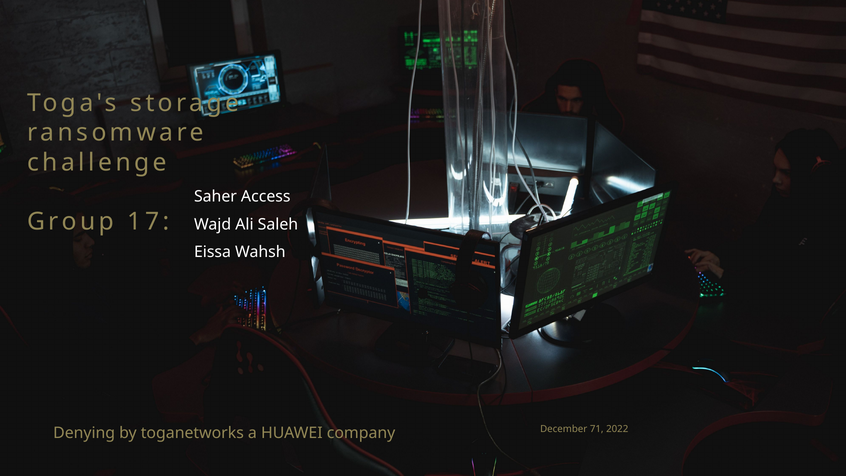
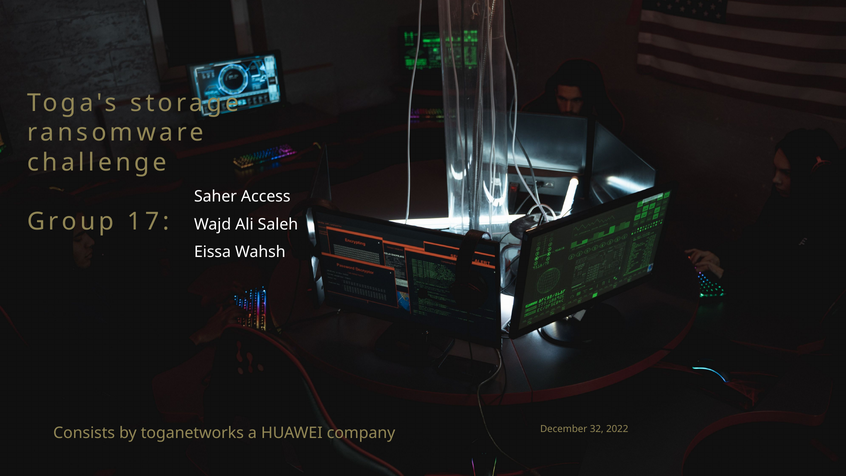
Denying: Denying -> Consists
71: 71 -> 32
